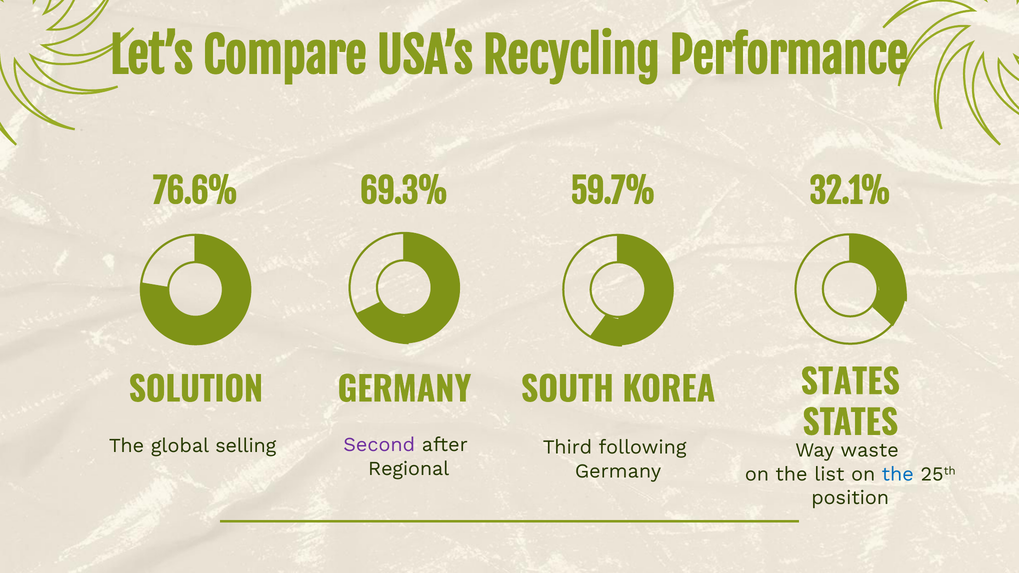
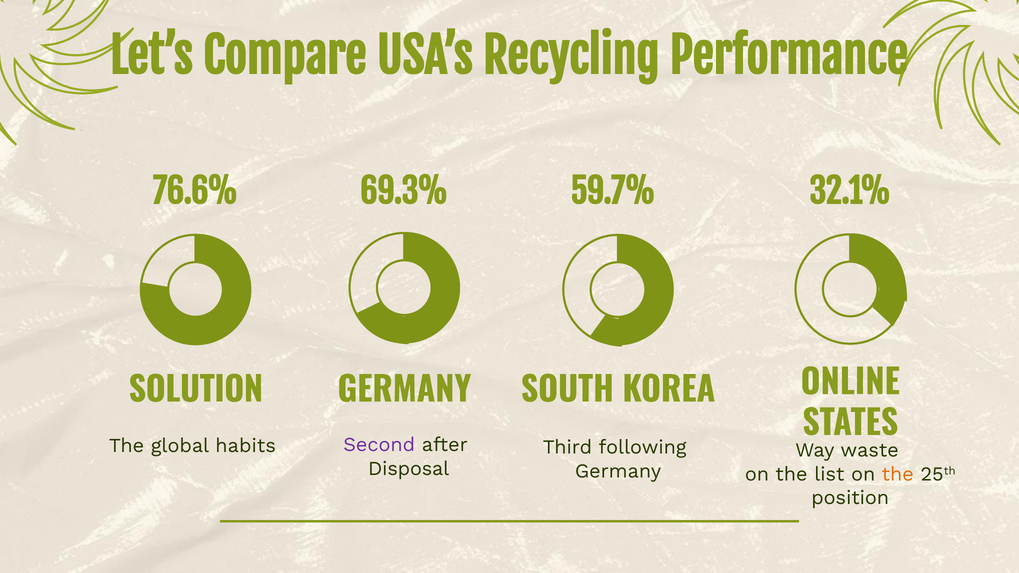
STATES at (850, 383): STATES -> ONLINE
selling: selling -> habits
Regional: Regional -> Disposal
the at (898, 474) colour: blue -> orange
